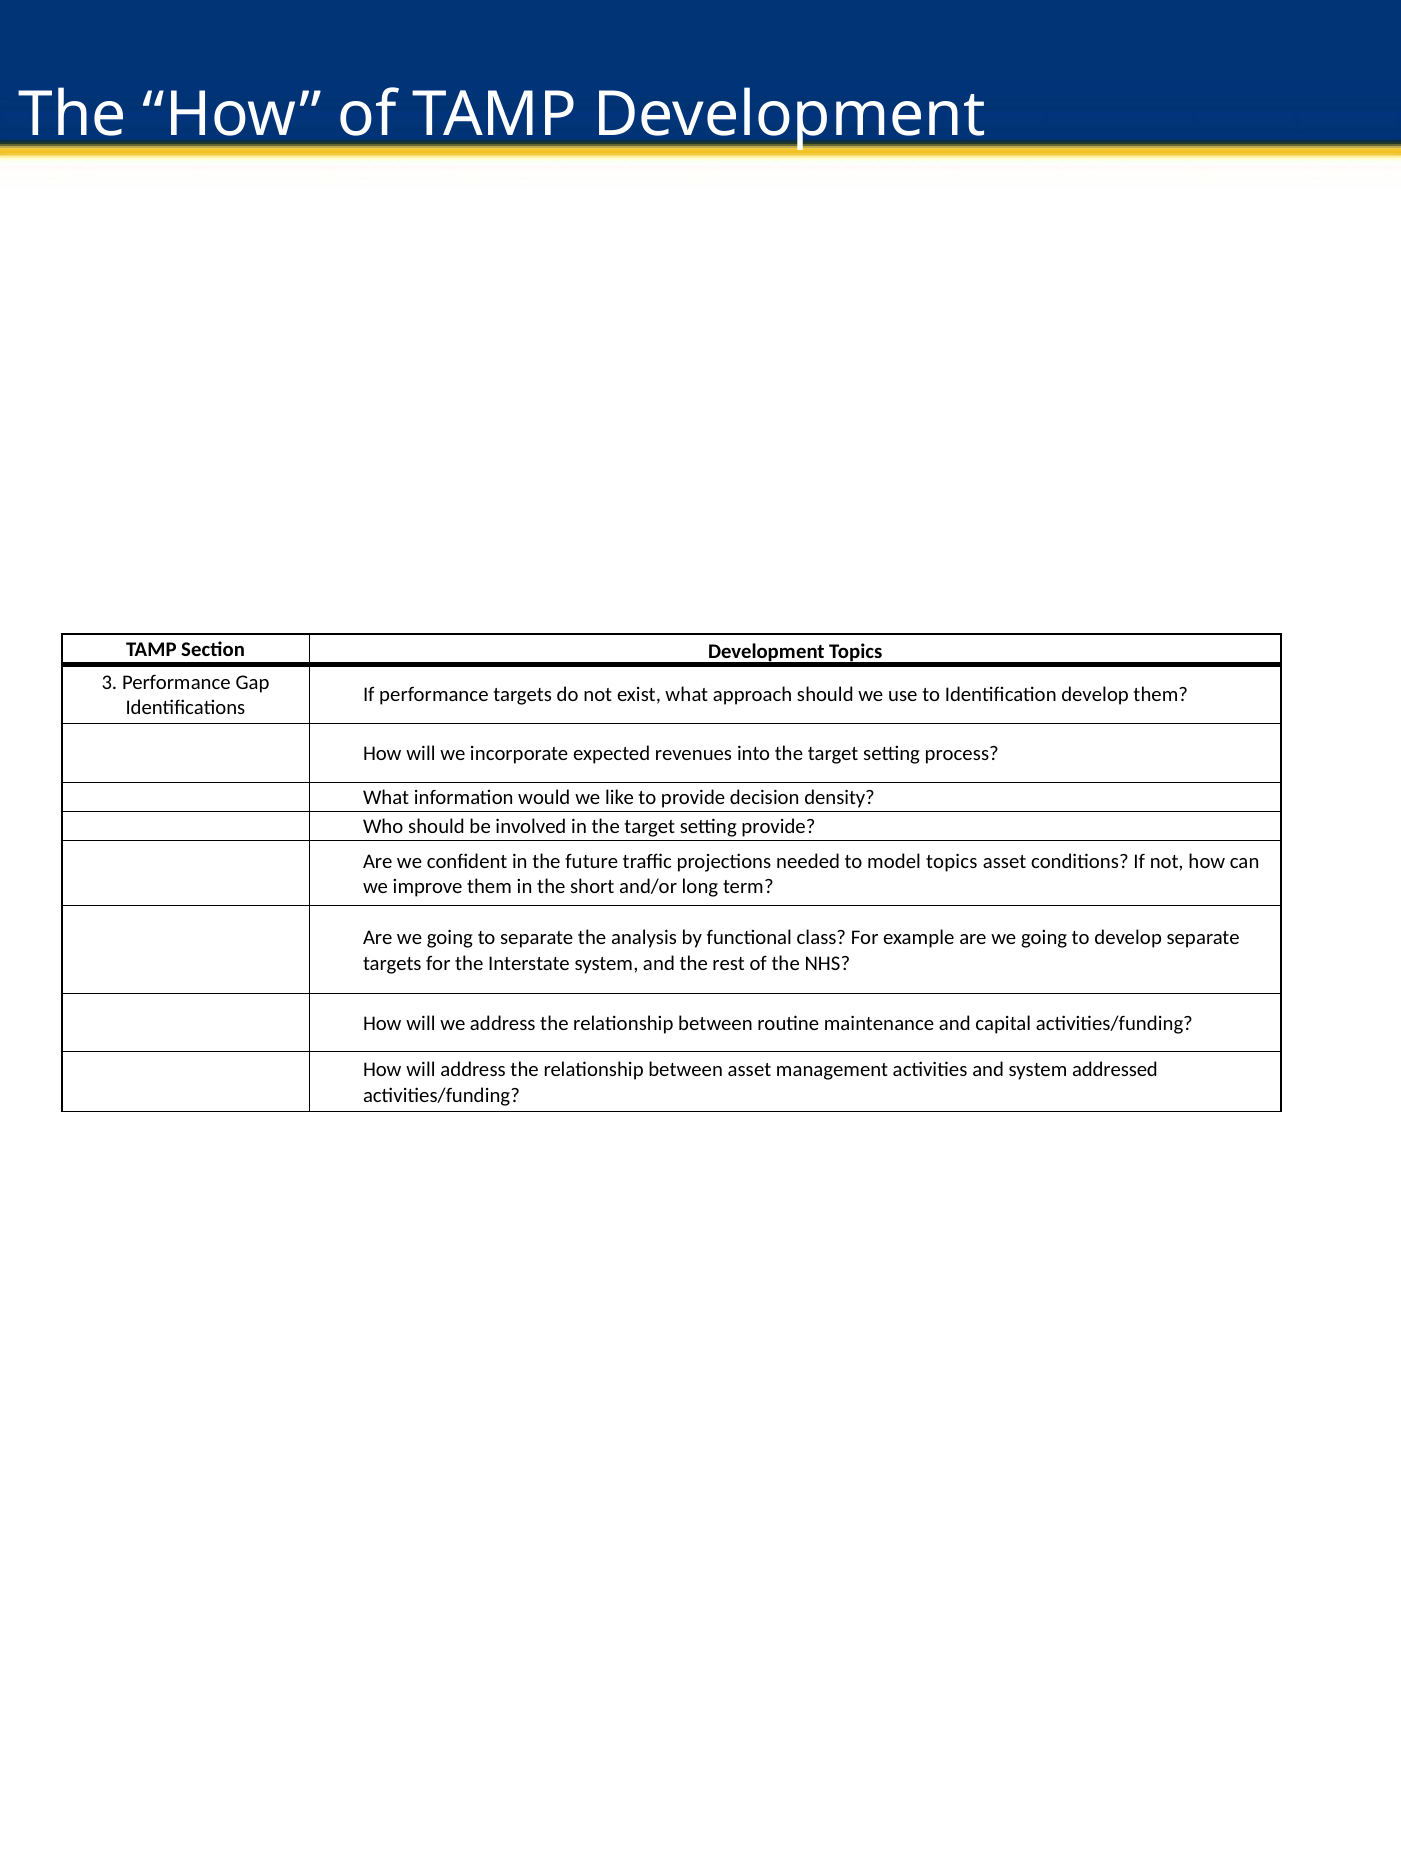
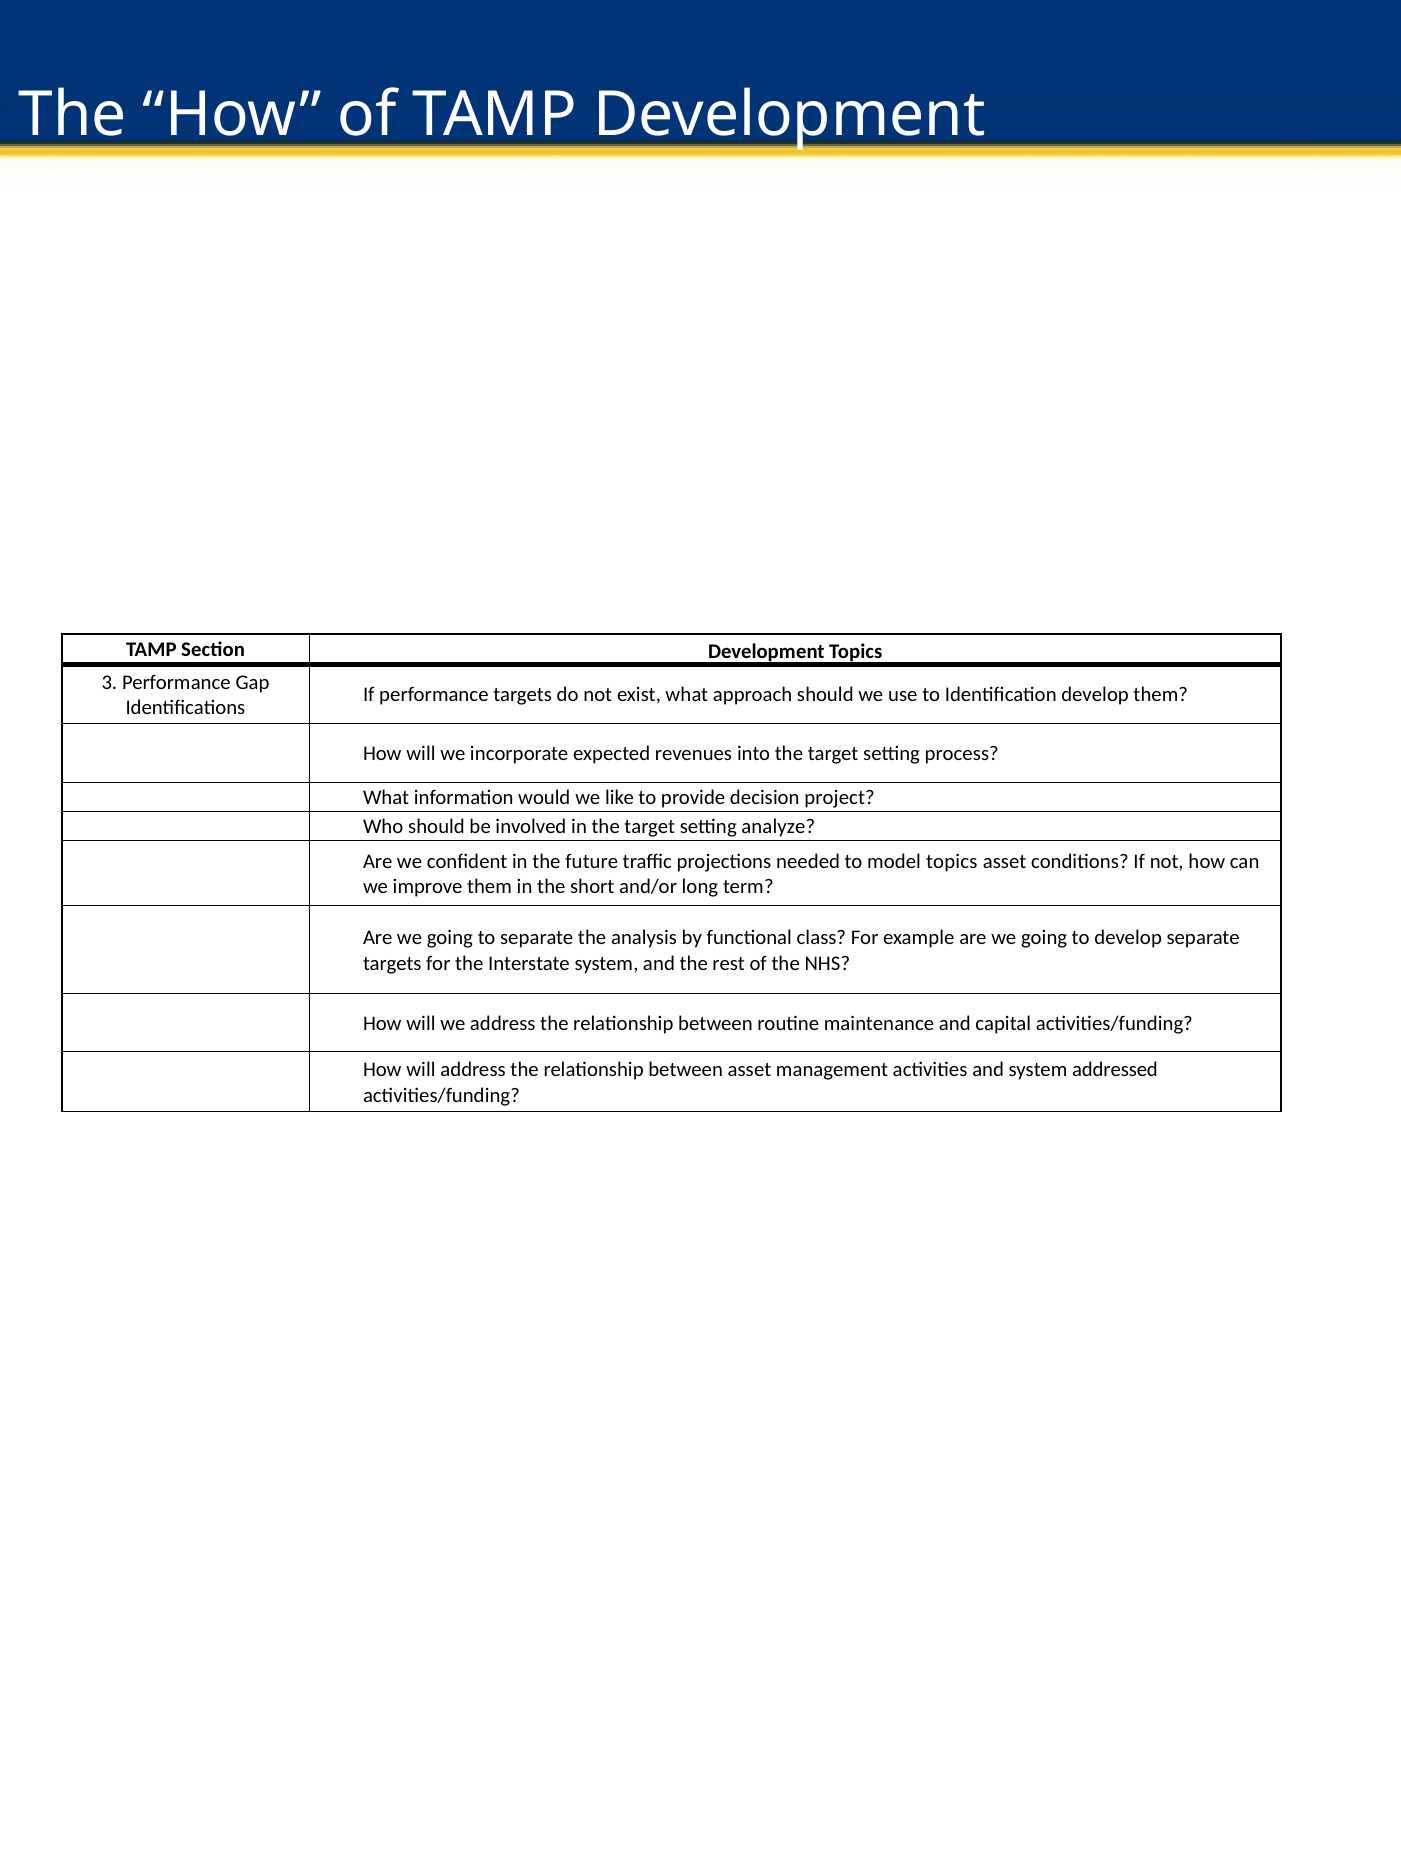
density: density -> project
setting provide: provide -> analyze
